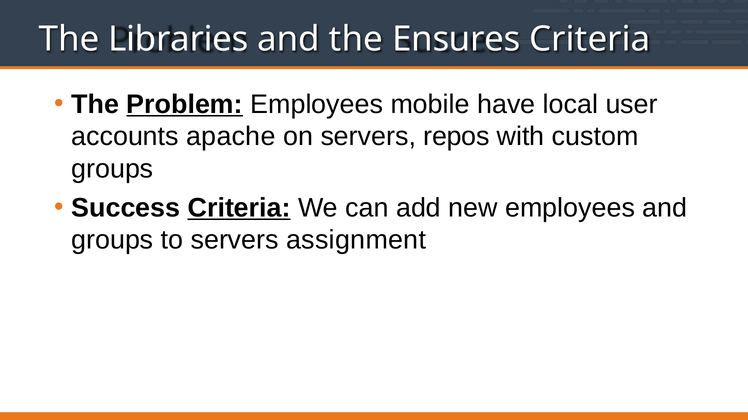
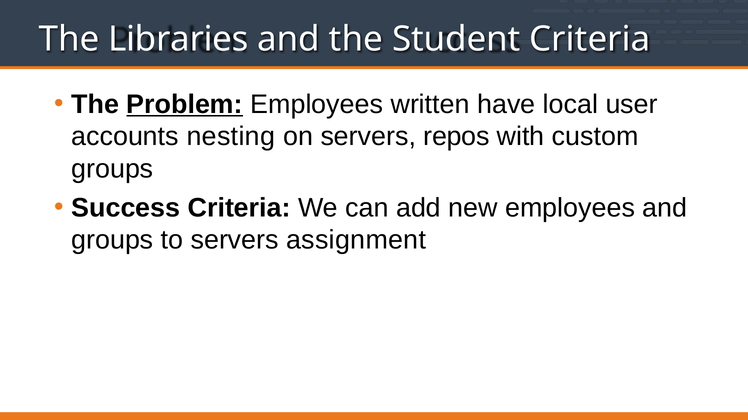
Ensures: Ensures -> Student
mobile: mobile -> written
apache: apache -> nesting
Criteria at (239, 208) underline: present -> none
